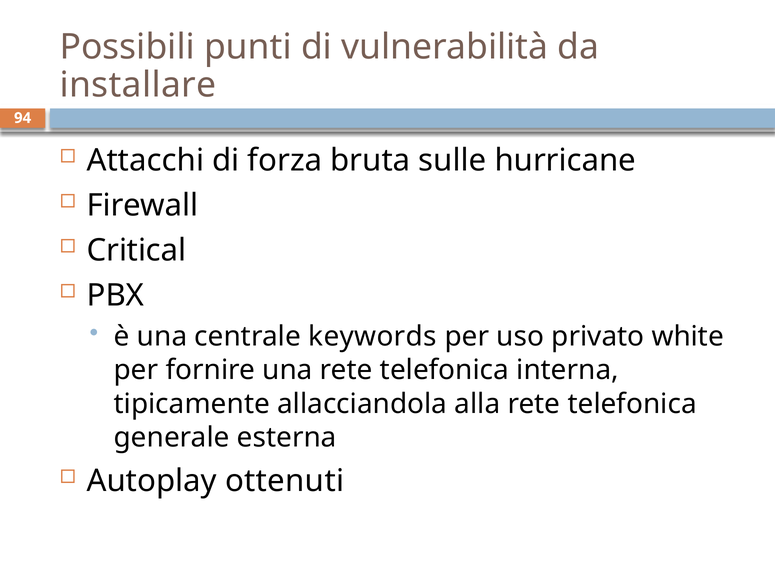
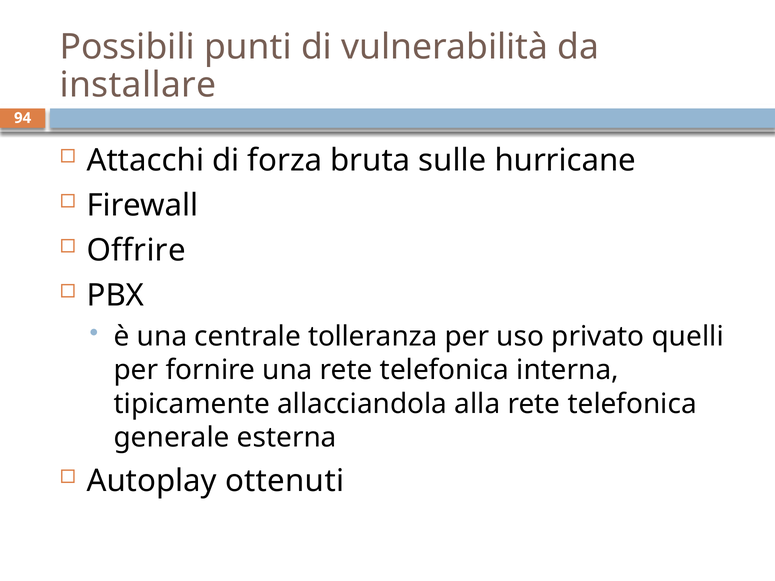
Critical: Critical -> Offrire
keywords: keywords -> tolleranza
white: white -> quelli
